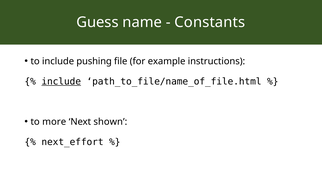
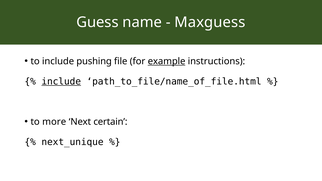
Constants: Constants -> Maxguess
example underline: none -> present
shown: shown -> certain
next_effort: next_effort -> next_unique
